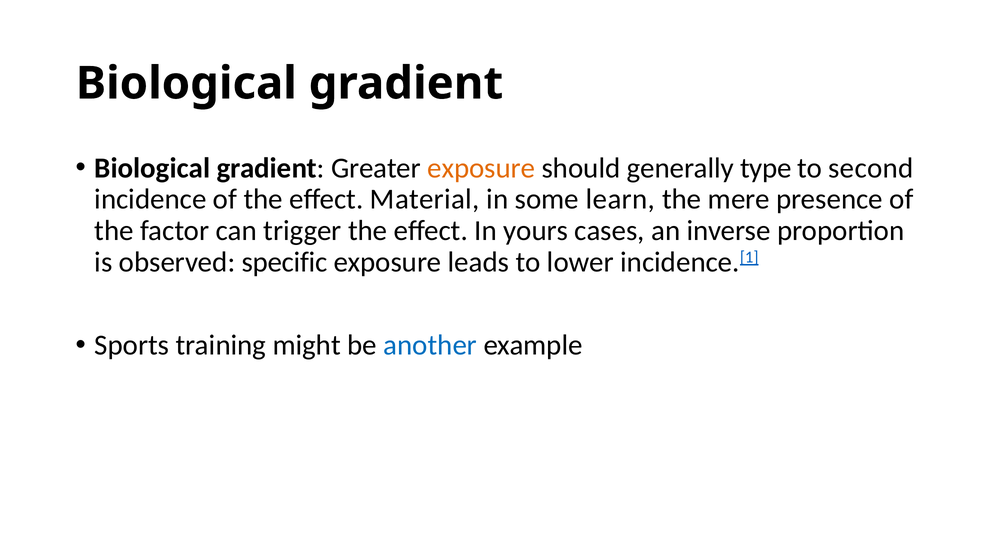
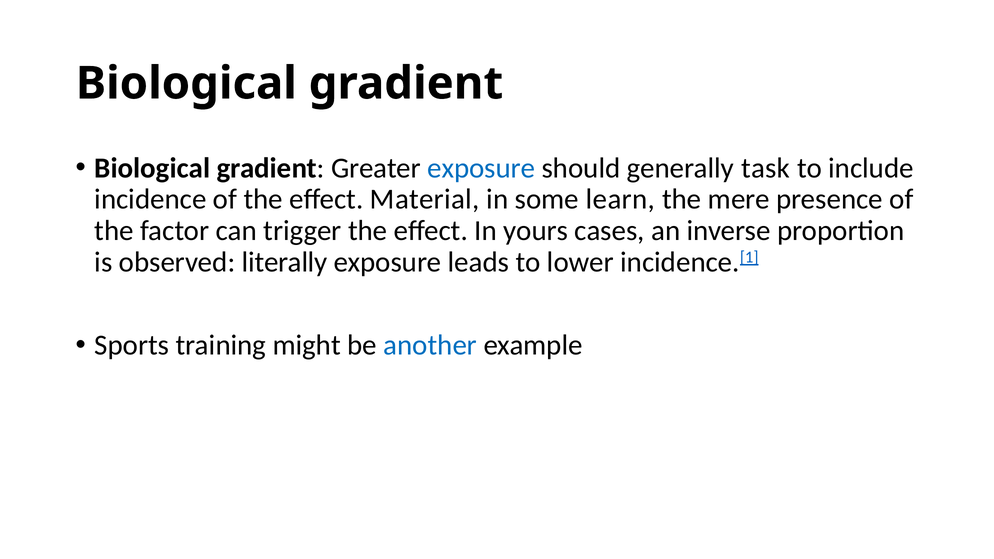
exposure at (481, 168) colour: orange -> blue
type: type -> task
second: second -> include
specific: specific -> literally
